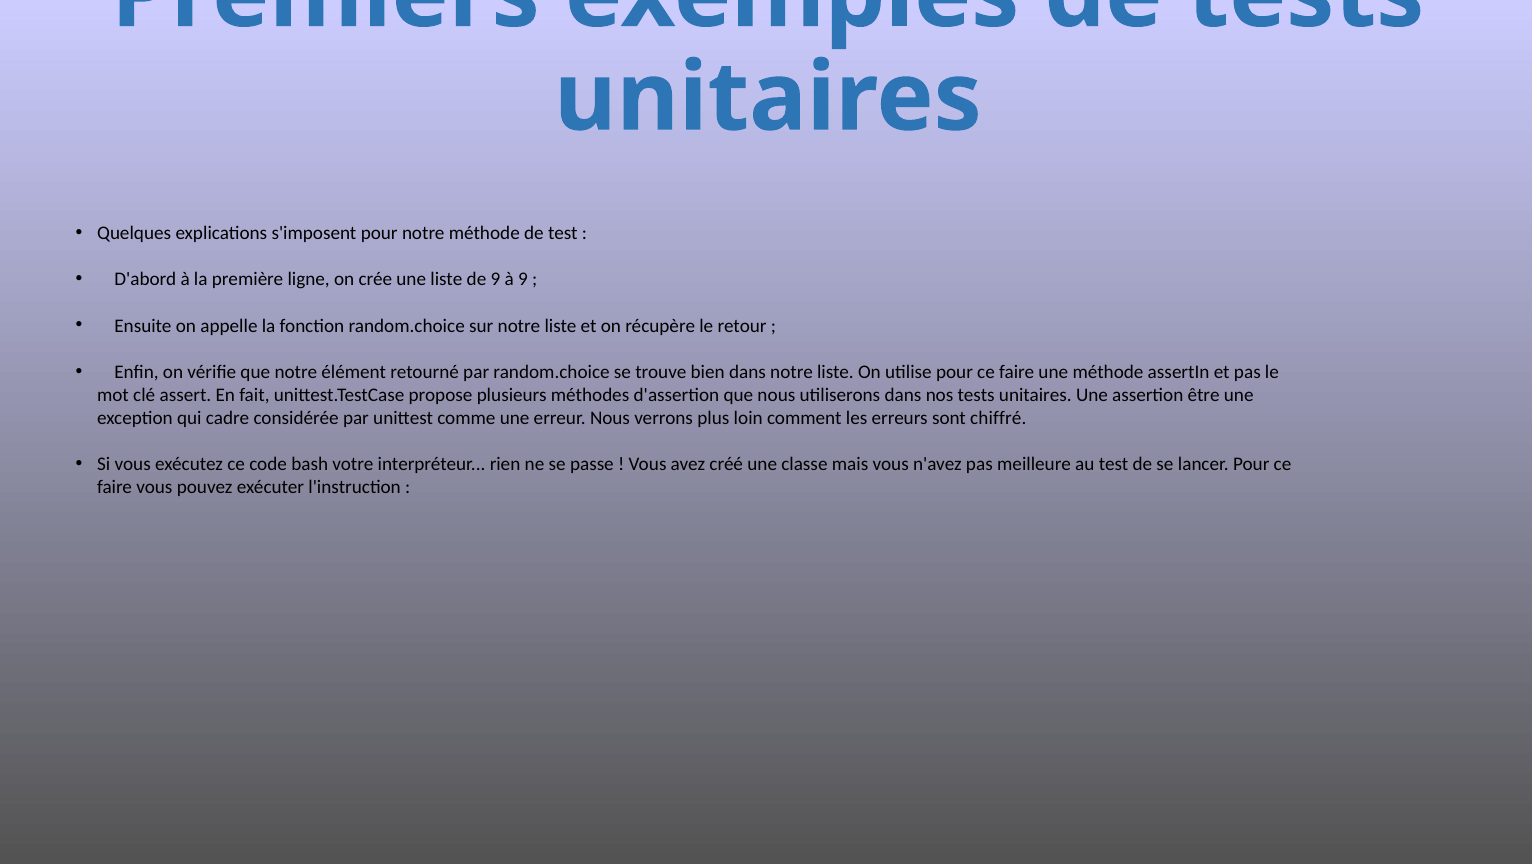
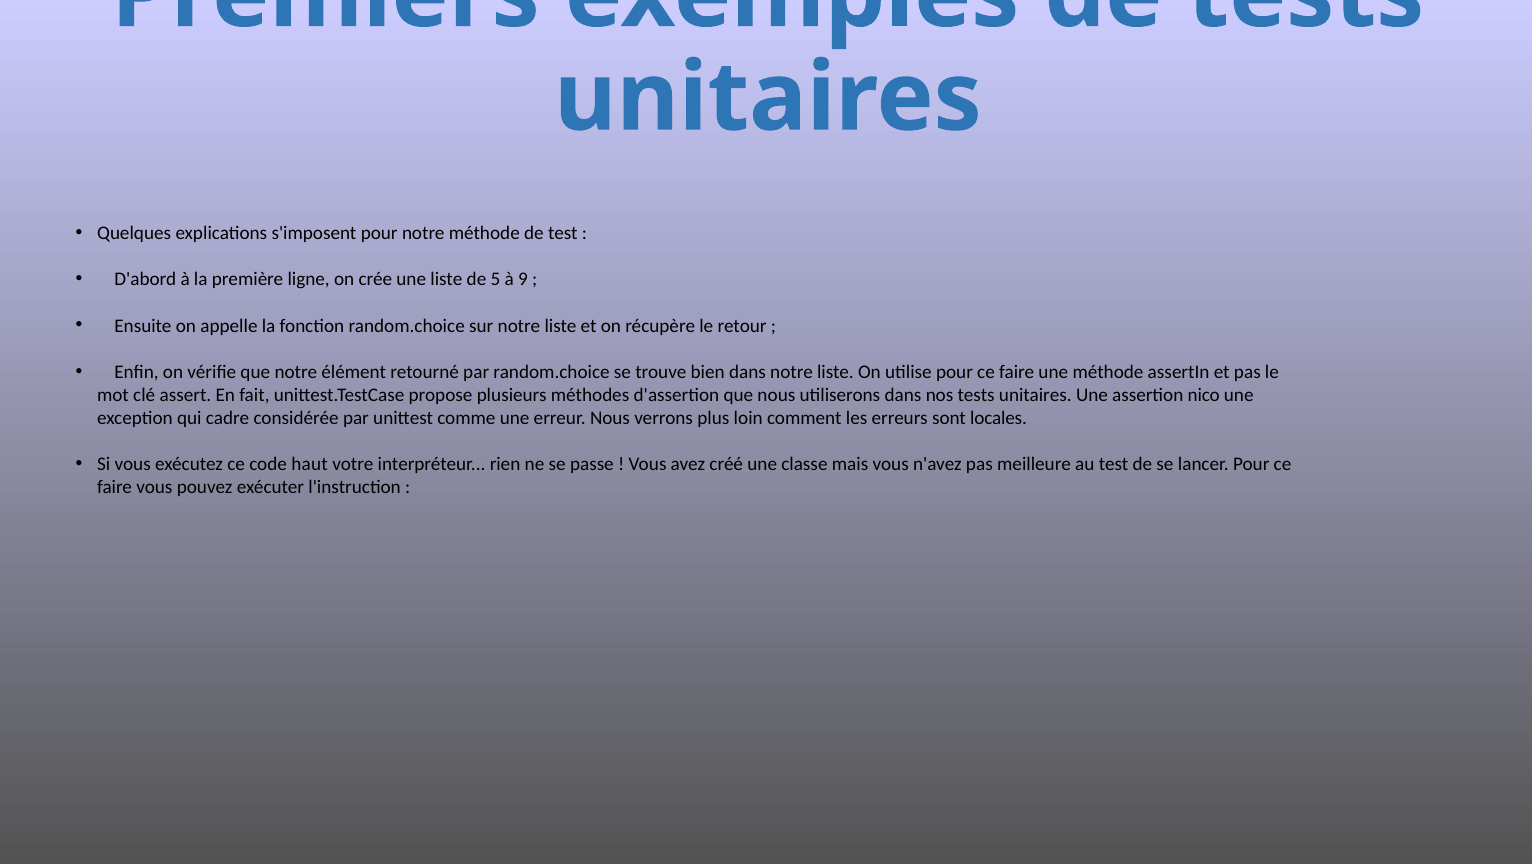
de 9: 9 -> 5
être: être -> nico
chiffré: chiffré -> locales
bash: bash -> haut
